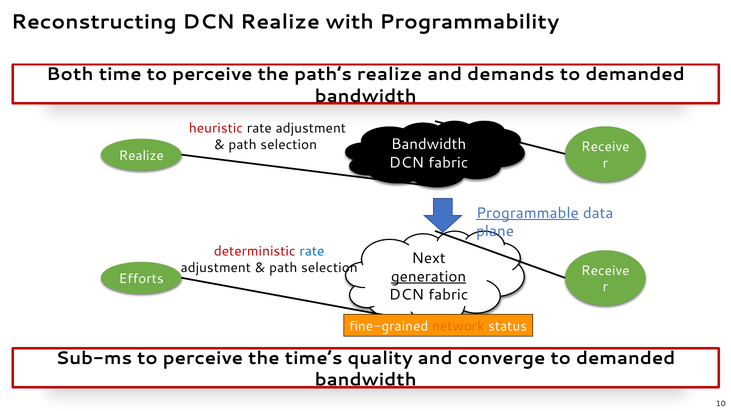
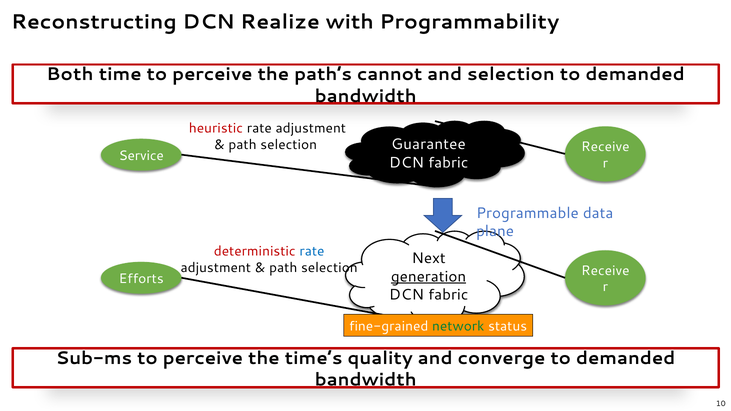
path’s realize: realize -> cannot
and demands: demands -> selection
Bandwidth at (429, 144): Bandwidth -> Guarantee
Realize at (141, 156): Realize -> Service
Programmable underline: present -> none
network colour: orange -> green
